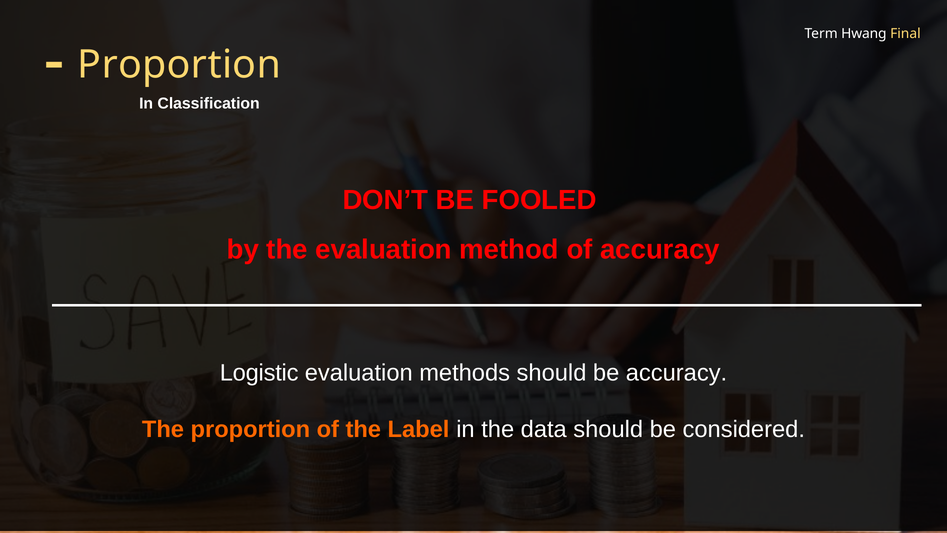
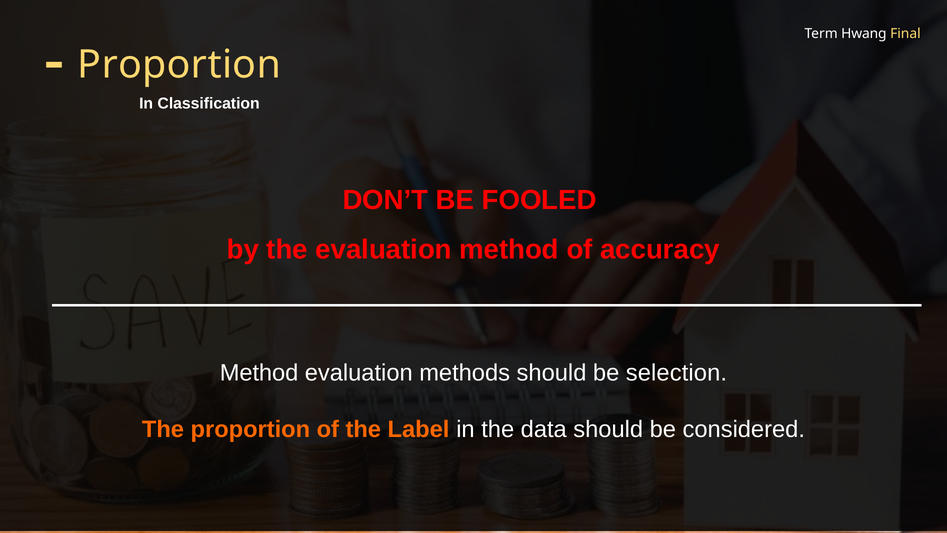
Logistic at (259, 372): Logistic -> Method
be accuracy: accuracy -> selection
